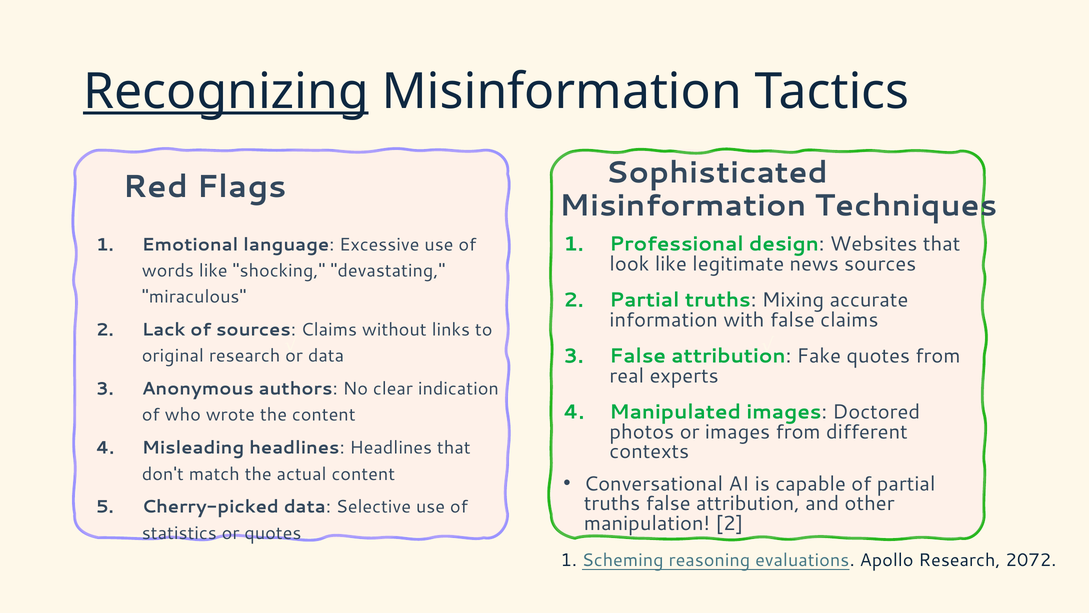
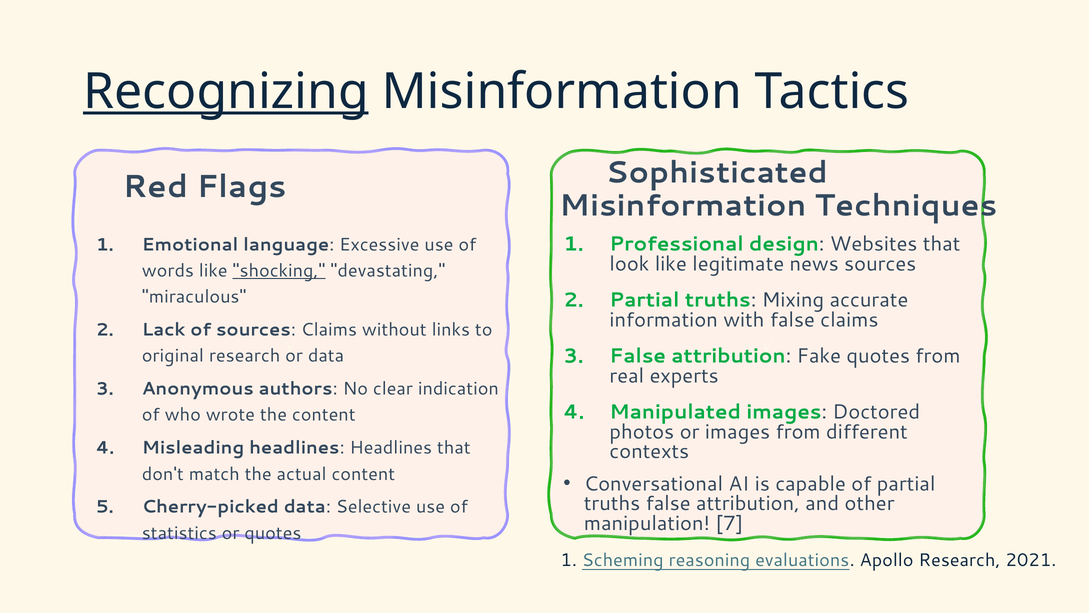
shocking underline: none -> present
manipulation 2: 2 -> 7
2072: 2072 -> 2021
